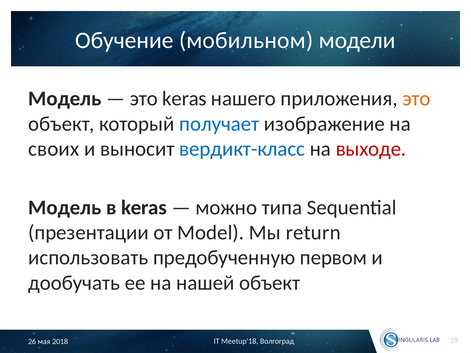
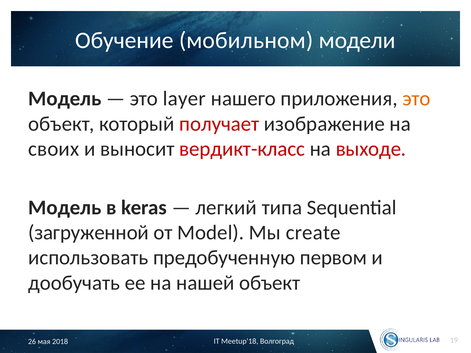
это keras: keras -> layer
получает colour: blue -> red
вердикт-класс colour: blue -> red
можно: можно -> легкий
презентации: презентации -> загруженной
return: return -> create
